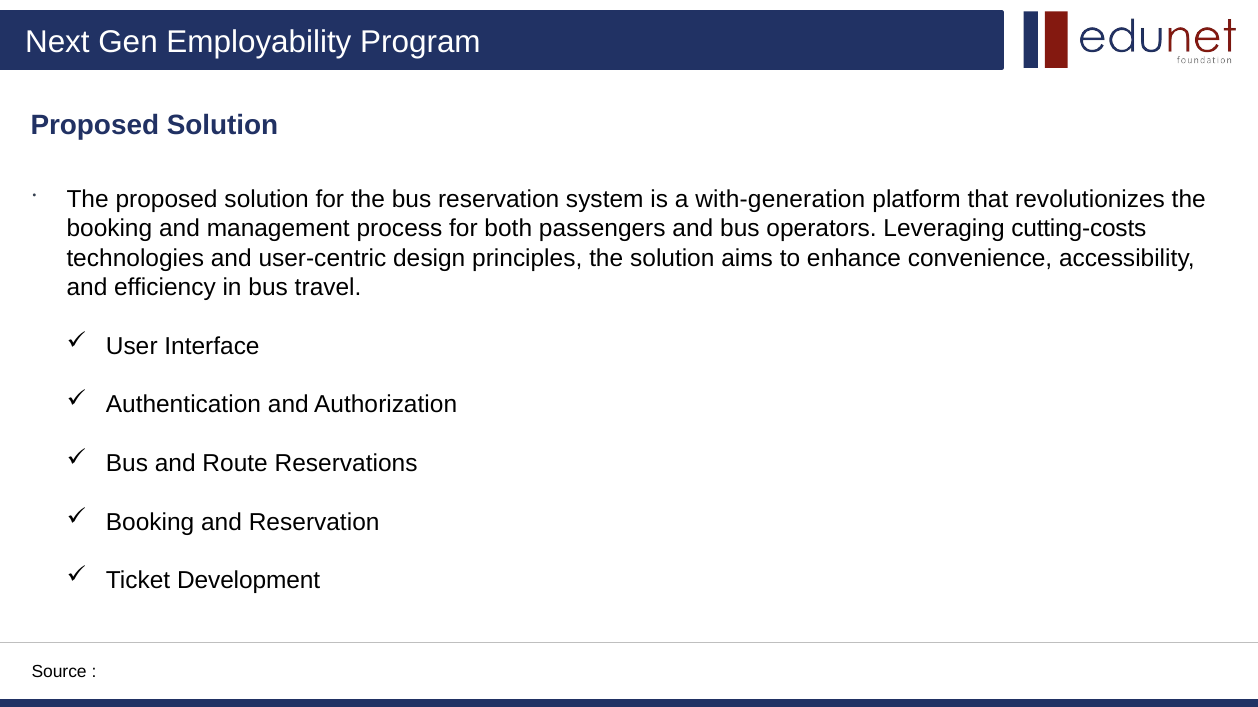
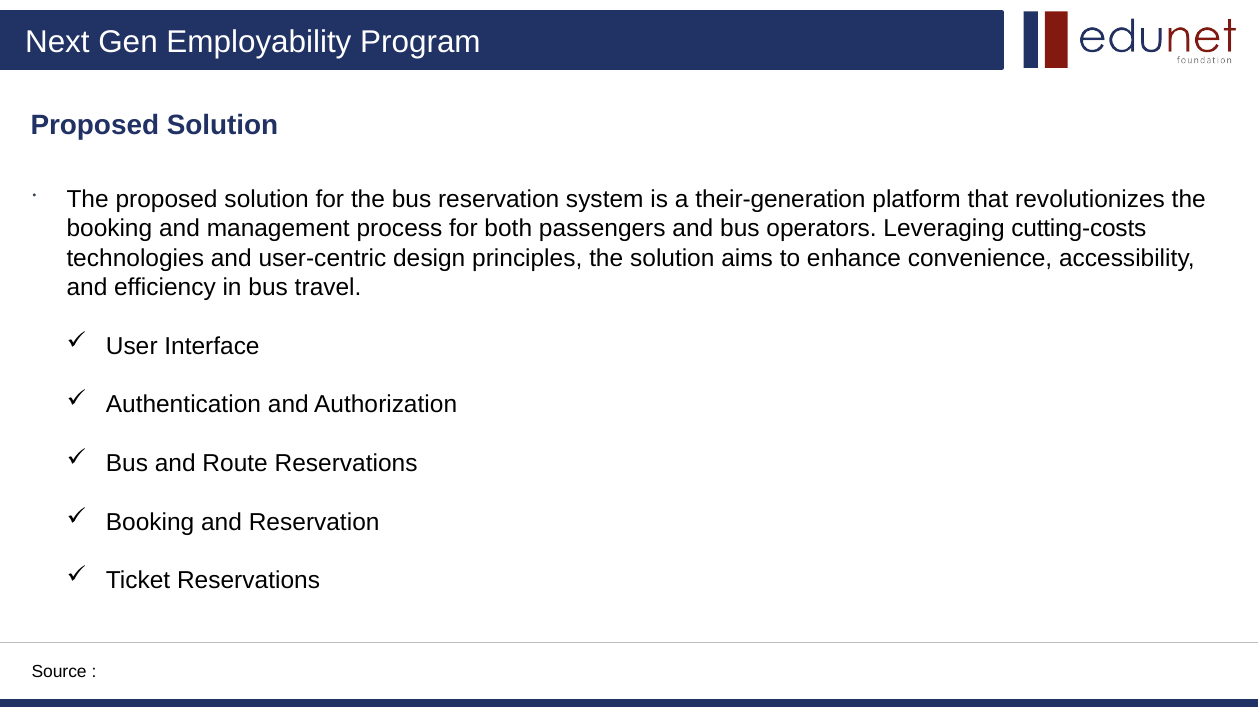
with-generation: with-generation -> their-generation
Ticket Development: Development -> Reservations
